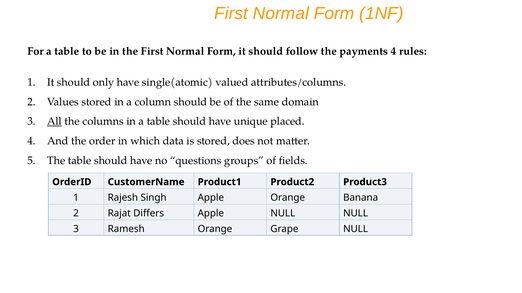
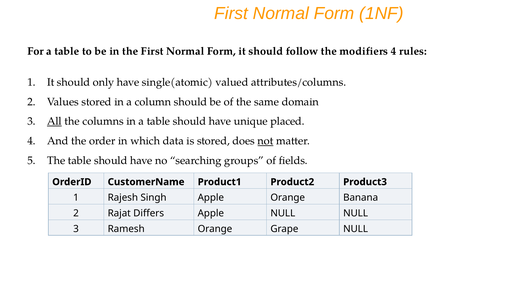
payments: payments -> modifiers
not underline: none -> present
questions: questions -> searching
